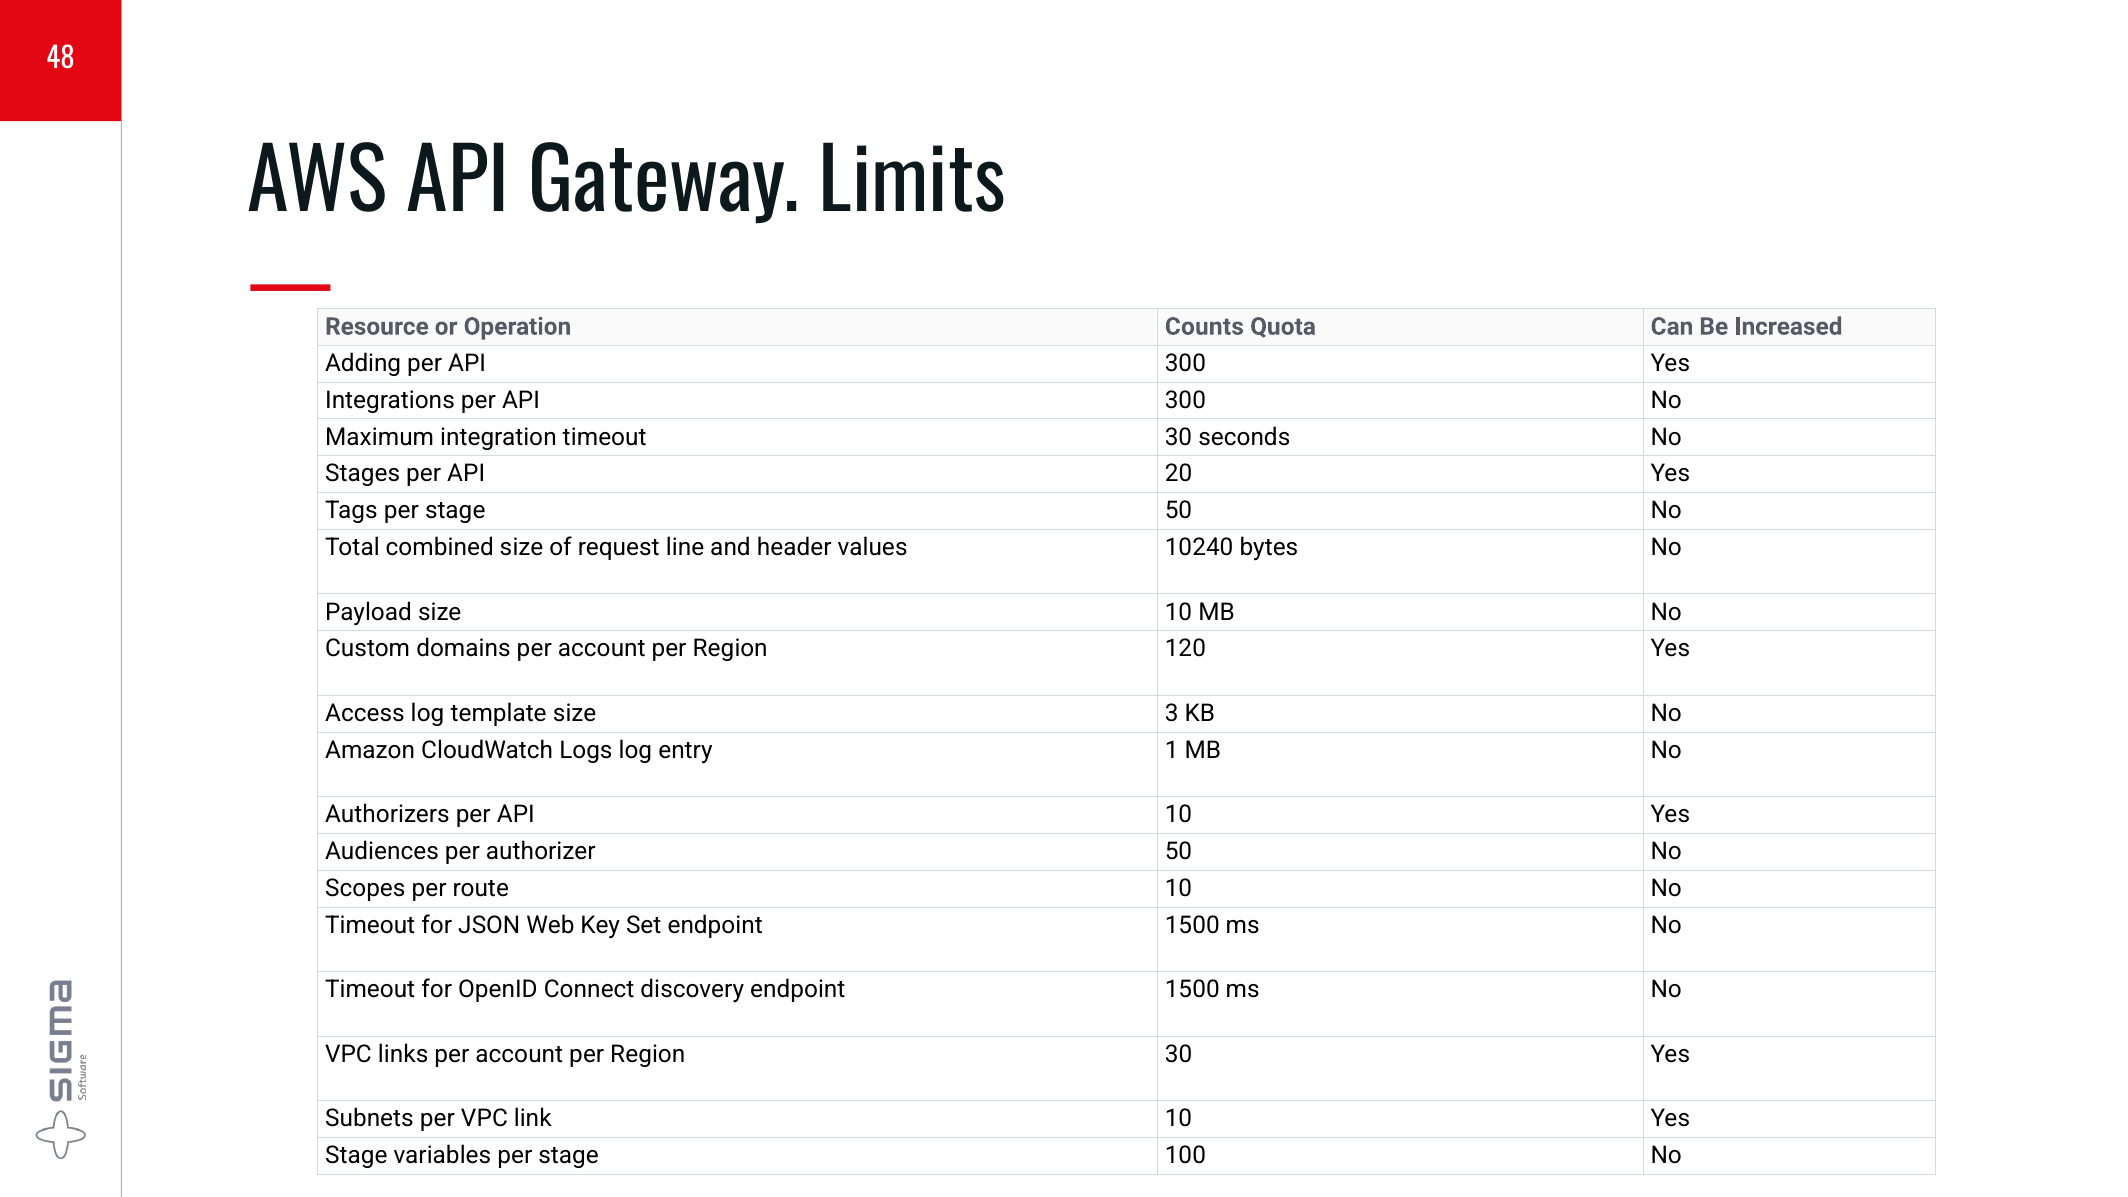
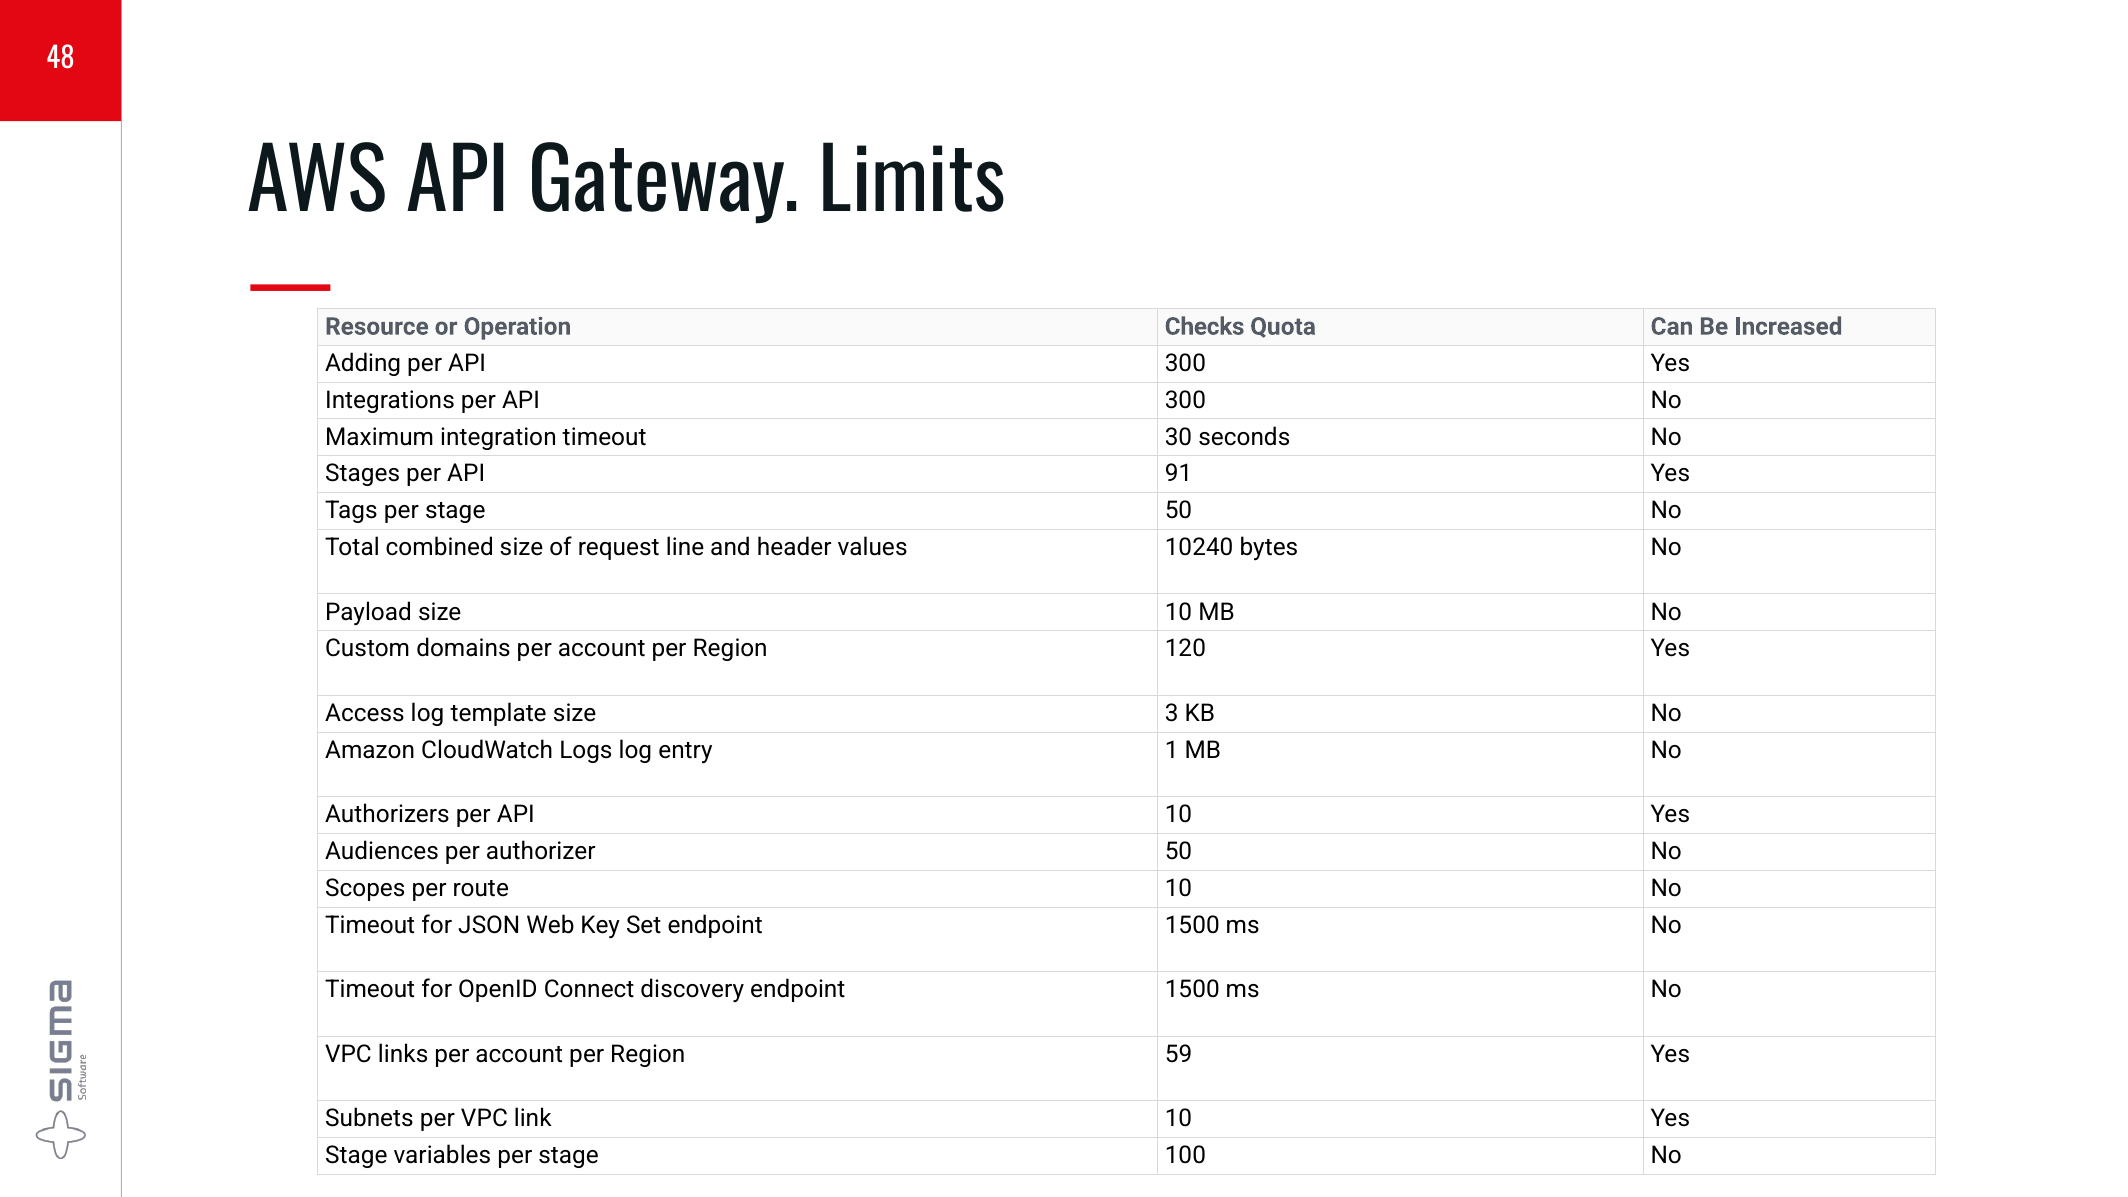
Counts: Counts -> Checks
20: 20 -> 91
Region 30: 30 -> 59
